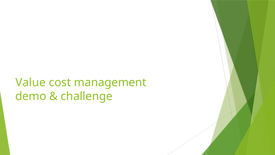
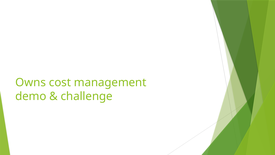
Value: Value -> Owns
